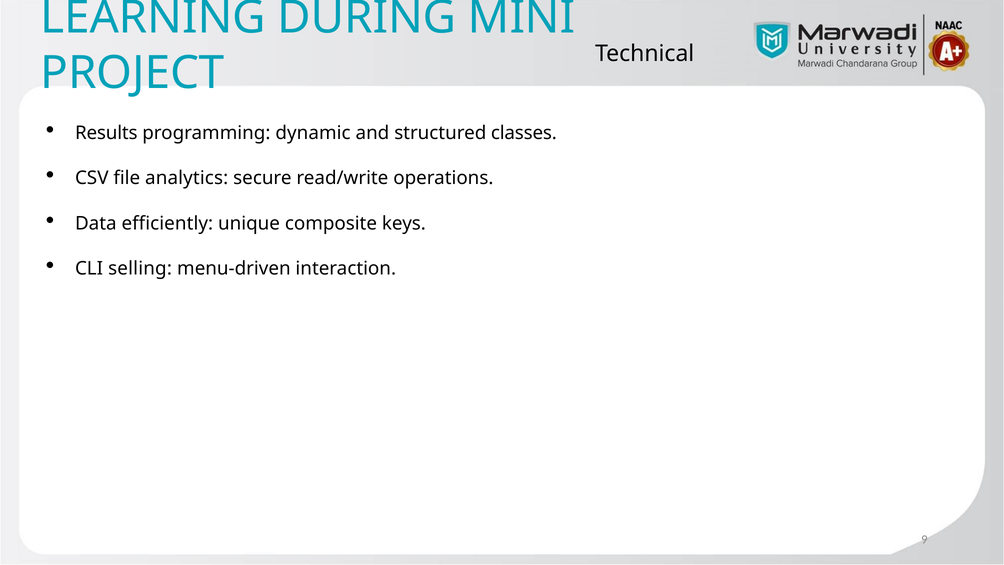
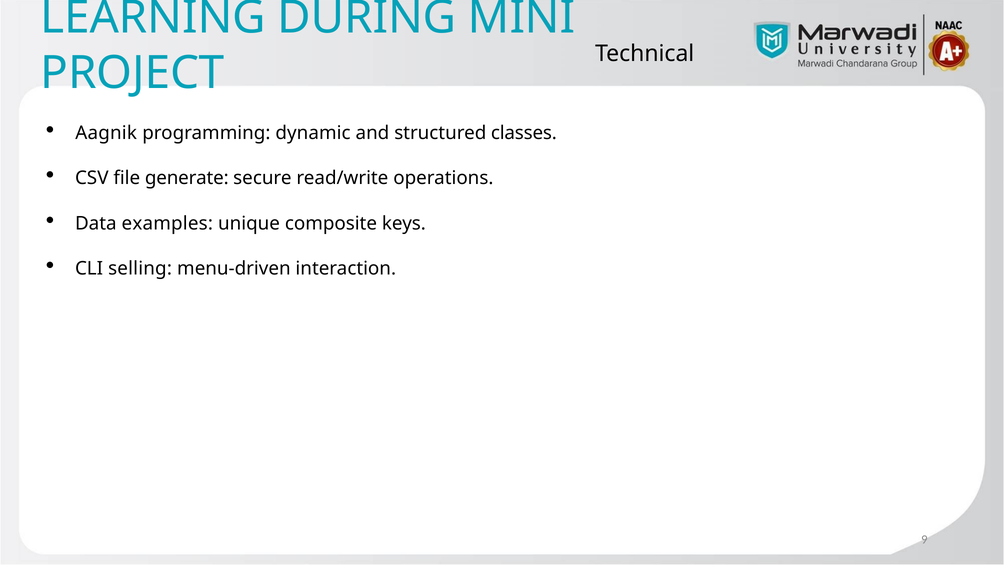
Results: Results -> Aagnik
analytics: analytics -> generate
efficiently: efficiently -> examples
